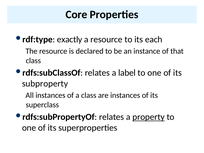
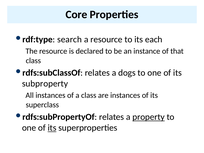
exactly: exactly -> search
label: label -> dogs
its at (52, 128) underline: none -> present
